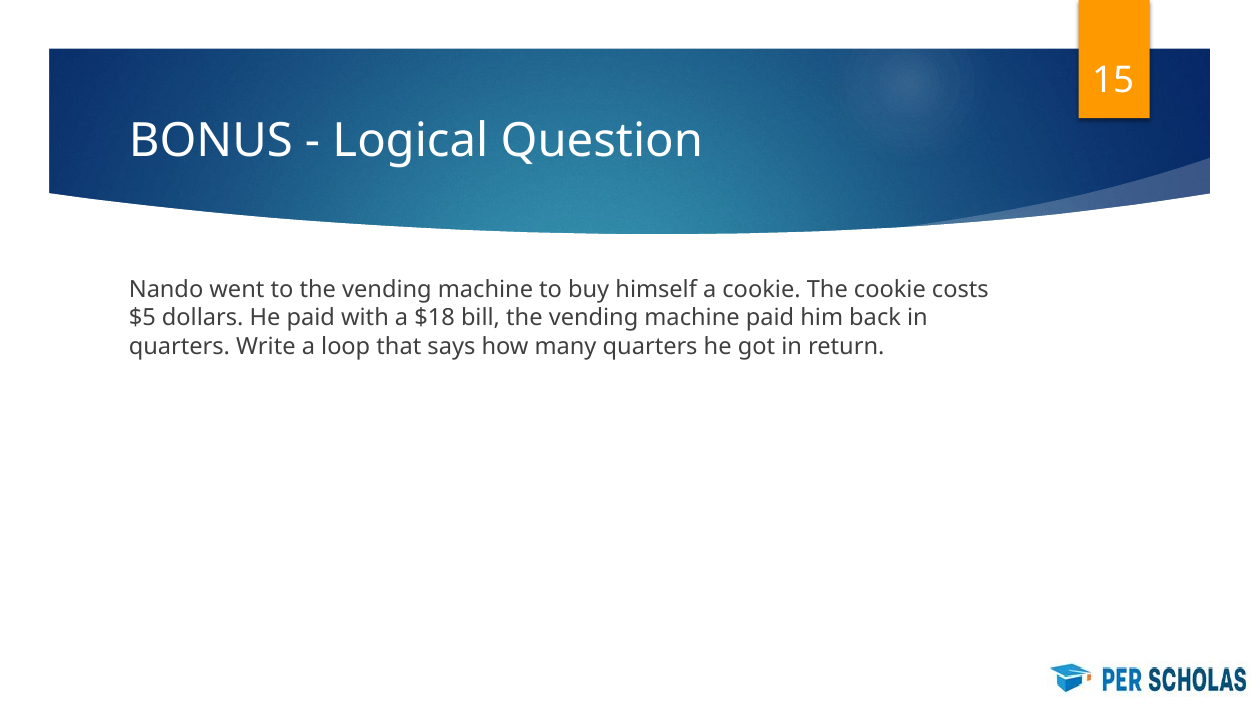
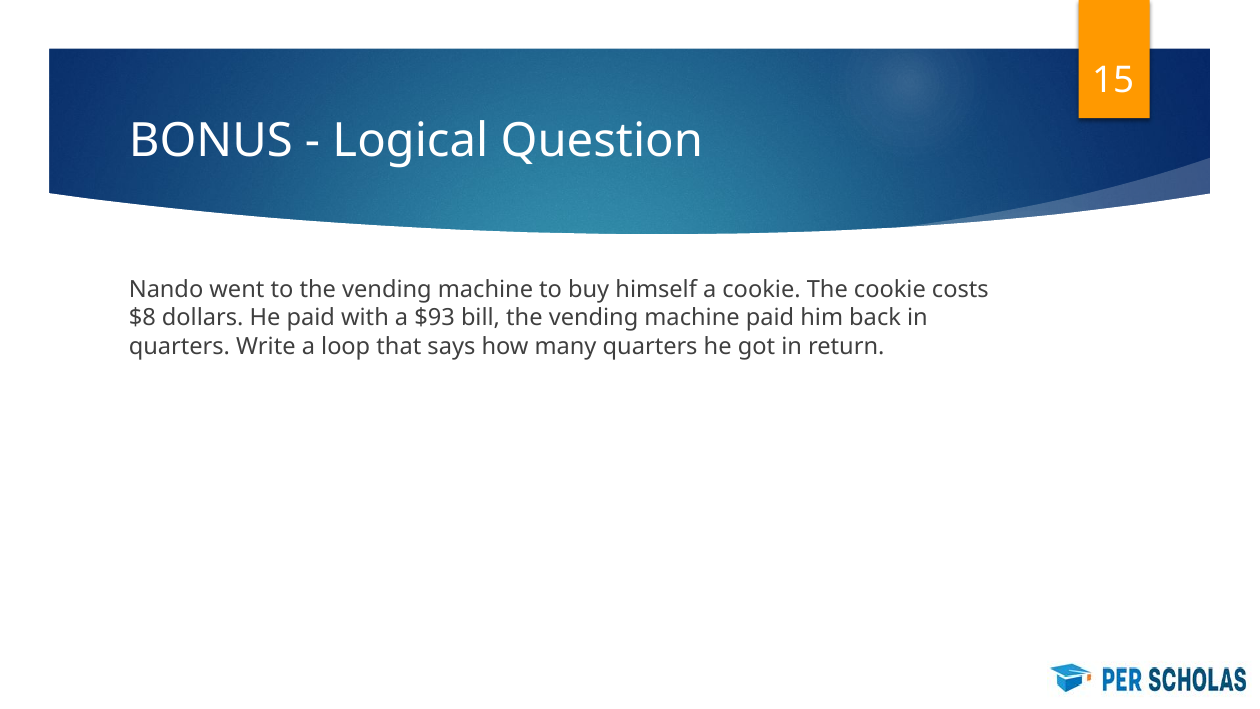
$5: $5 -> $8
$18: $18 -> $93
